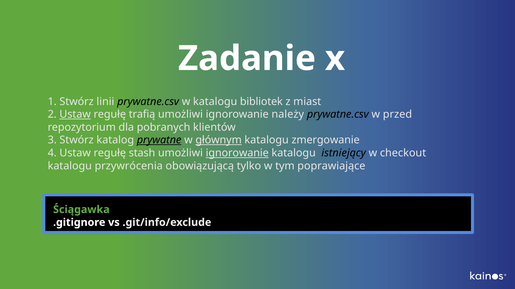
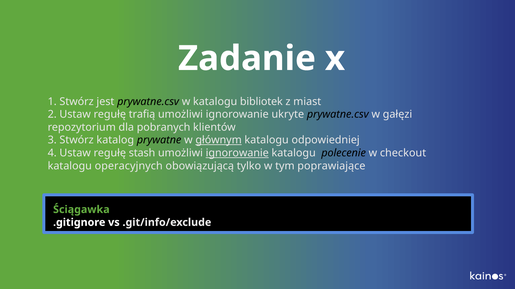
linii: linii -> jest
Ustaw at (75, 115) underline: present -> none
należy: należy -> ukryte
przed: przed -> gałęzi
prywatne underline: present -> none
zmergowanie: zmergowanie -> odpowiedniej
istniejący: istniejący -> polecenie
przywrócenia: przywrócenia -> operacyjnych
